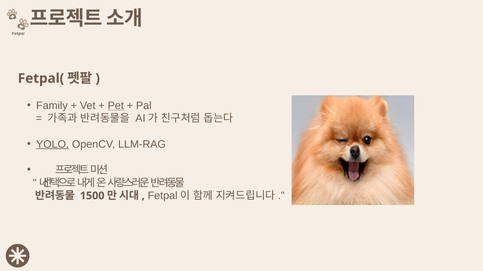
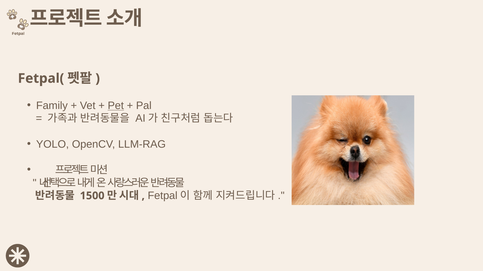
YOLO underline: present -> none
